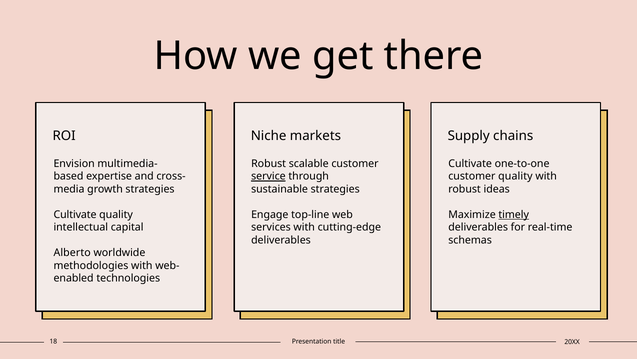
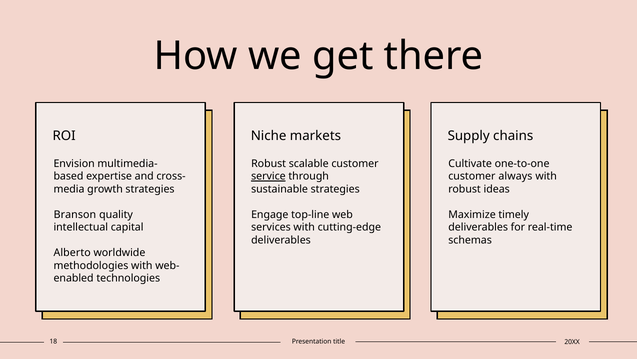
customer quality: quality -> always
Cultivate at (75, 214): Cultivate -> Branson
timely underline: present -> none
